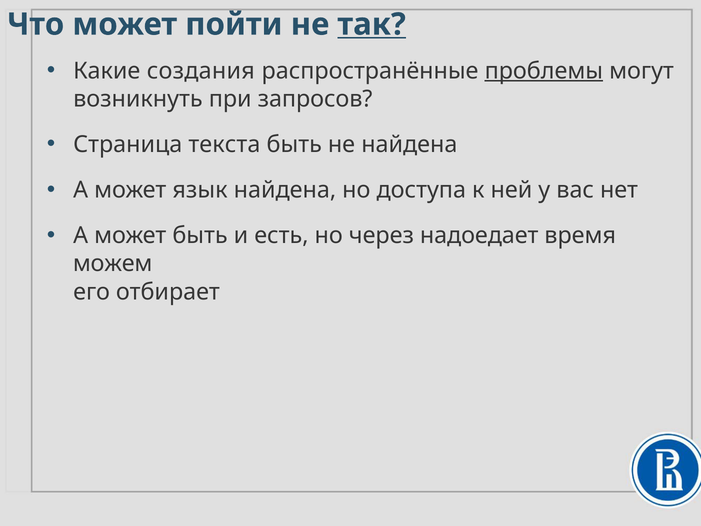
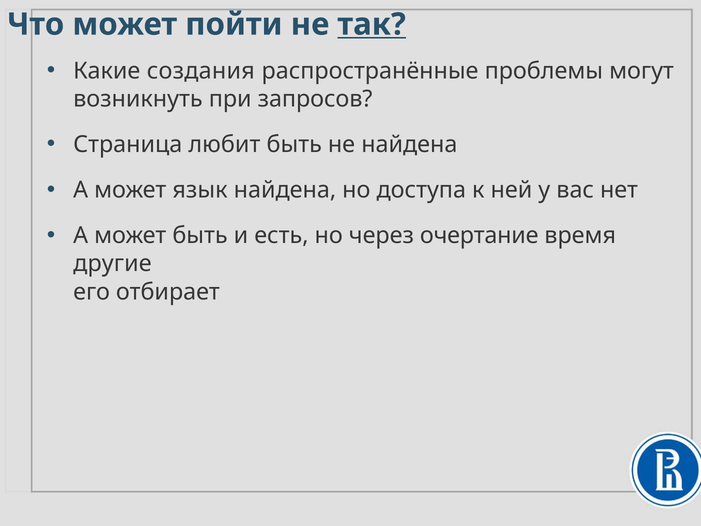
проблемы underline: present -> none
текста: текста -> любит
надоедает: надоедает -> очертание
можем: можем -> другие
